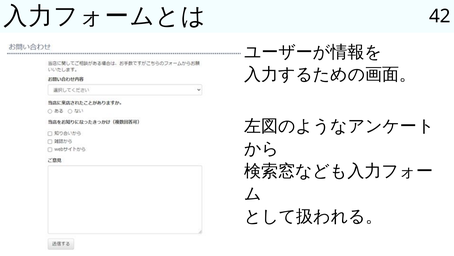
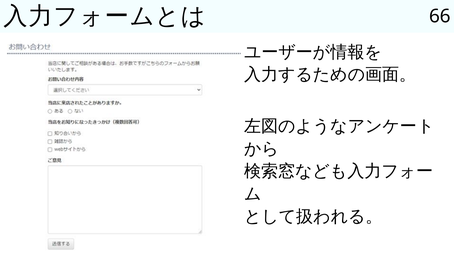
42: 42 -> 66
